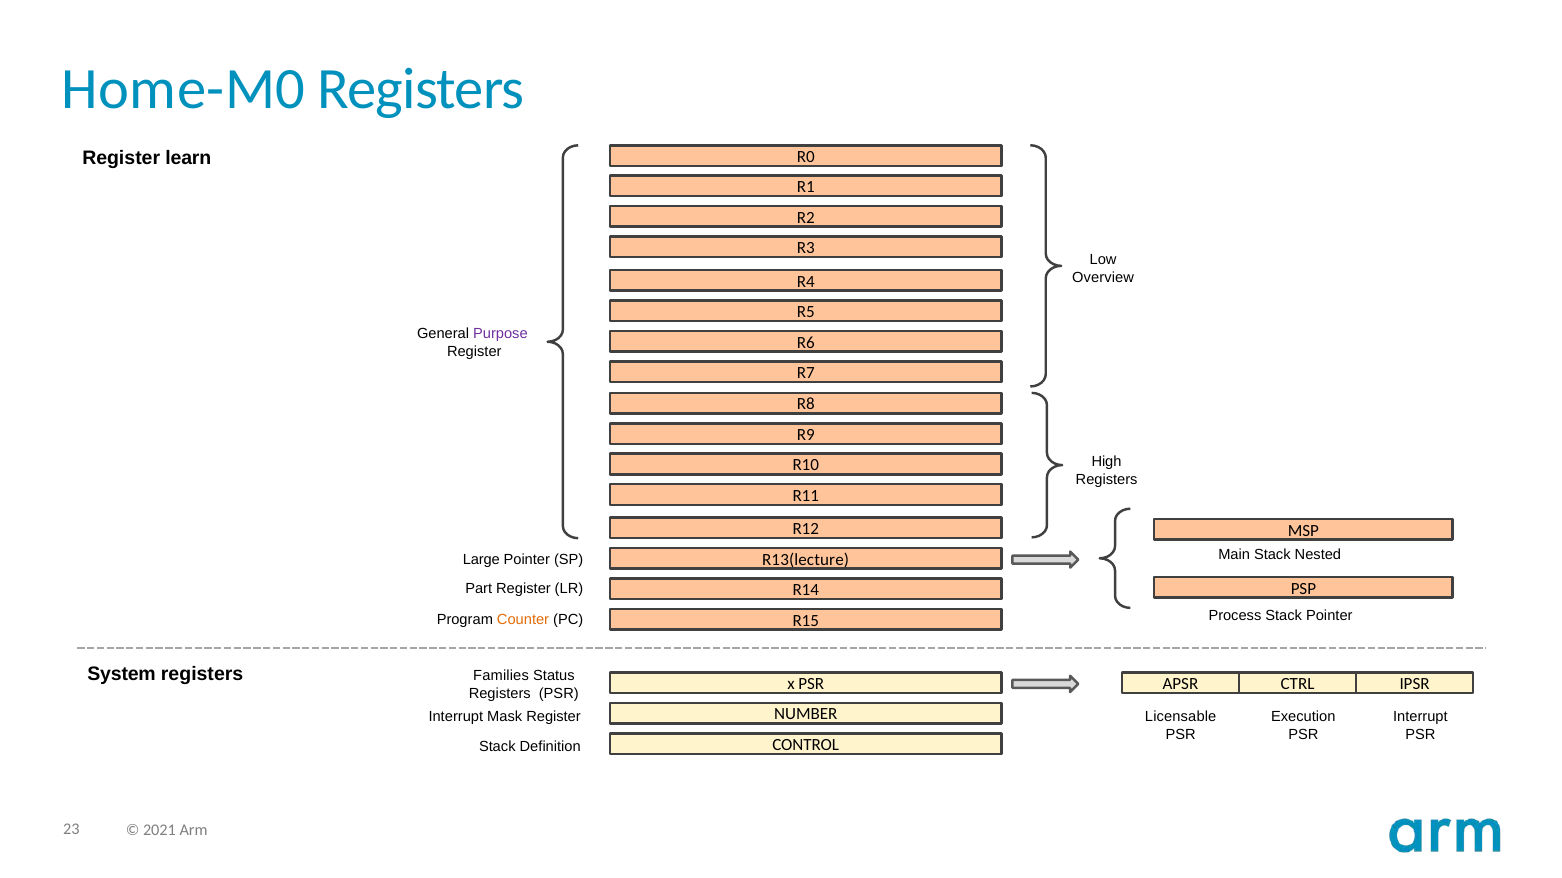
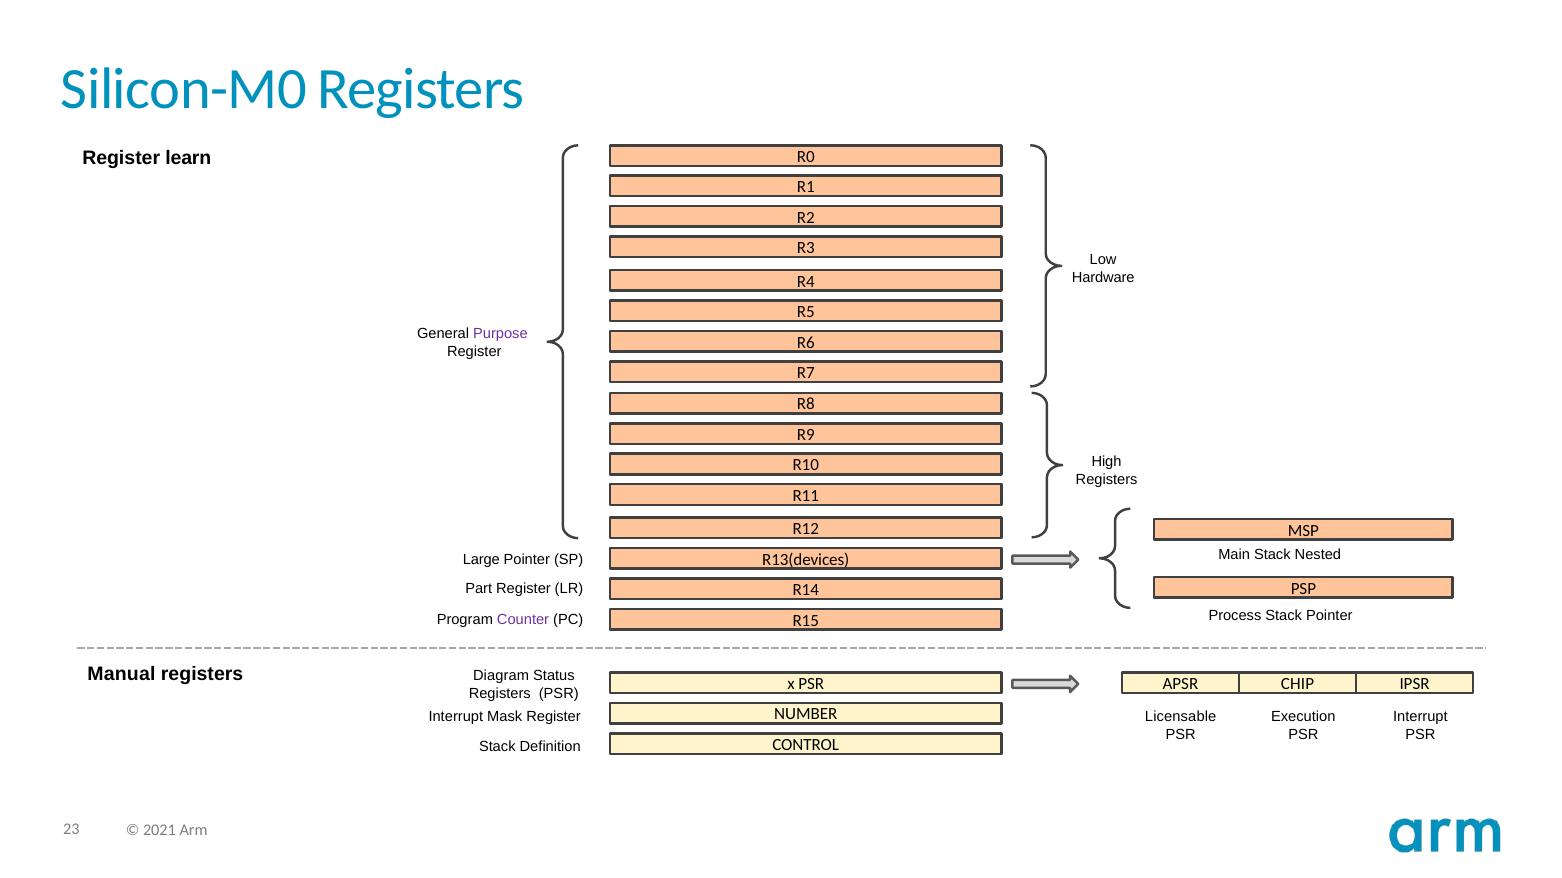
Home-M0: Home-M0 -> Silicon-M0
Overview: Overview -> Hardware
R13(lecture: R13(lecture -> R13(devices
Counter colour: orange -> purple
System: System -> Manual
Families: Families -> Diagram
CTRL: CTRL -> CHIP
